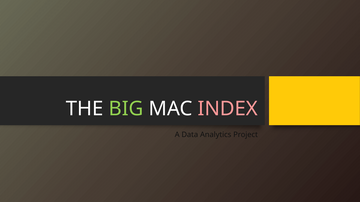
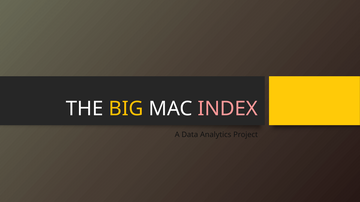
BIG colour: light green -> yellow
